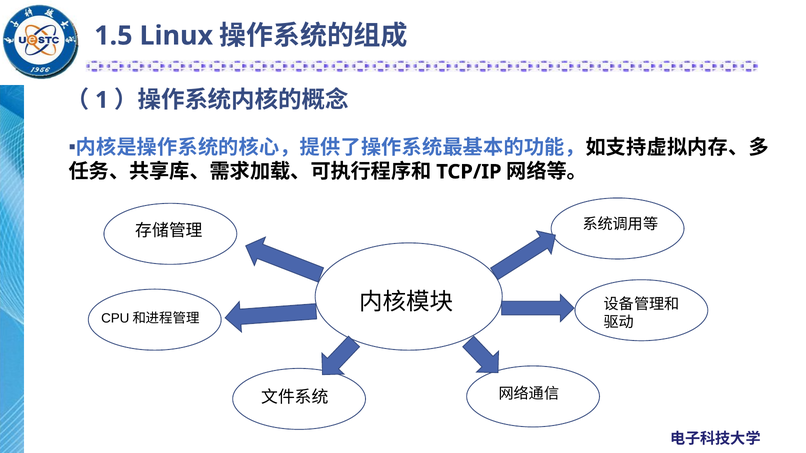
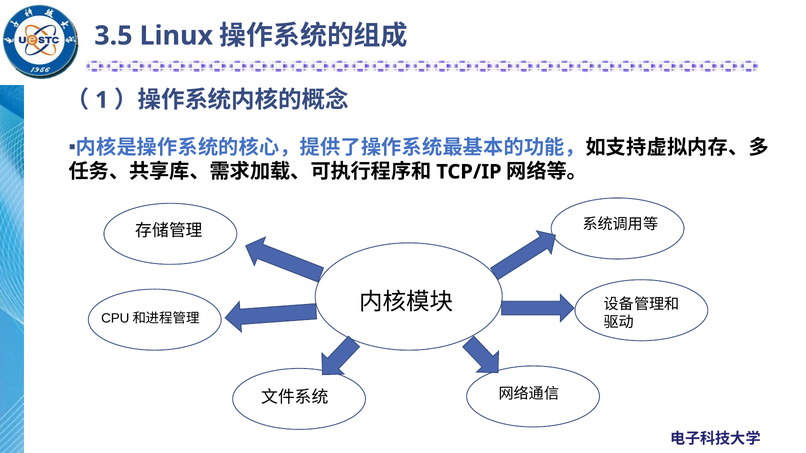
1.5: 1.5 -> 3.5
